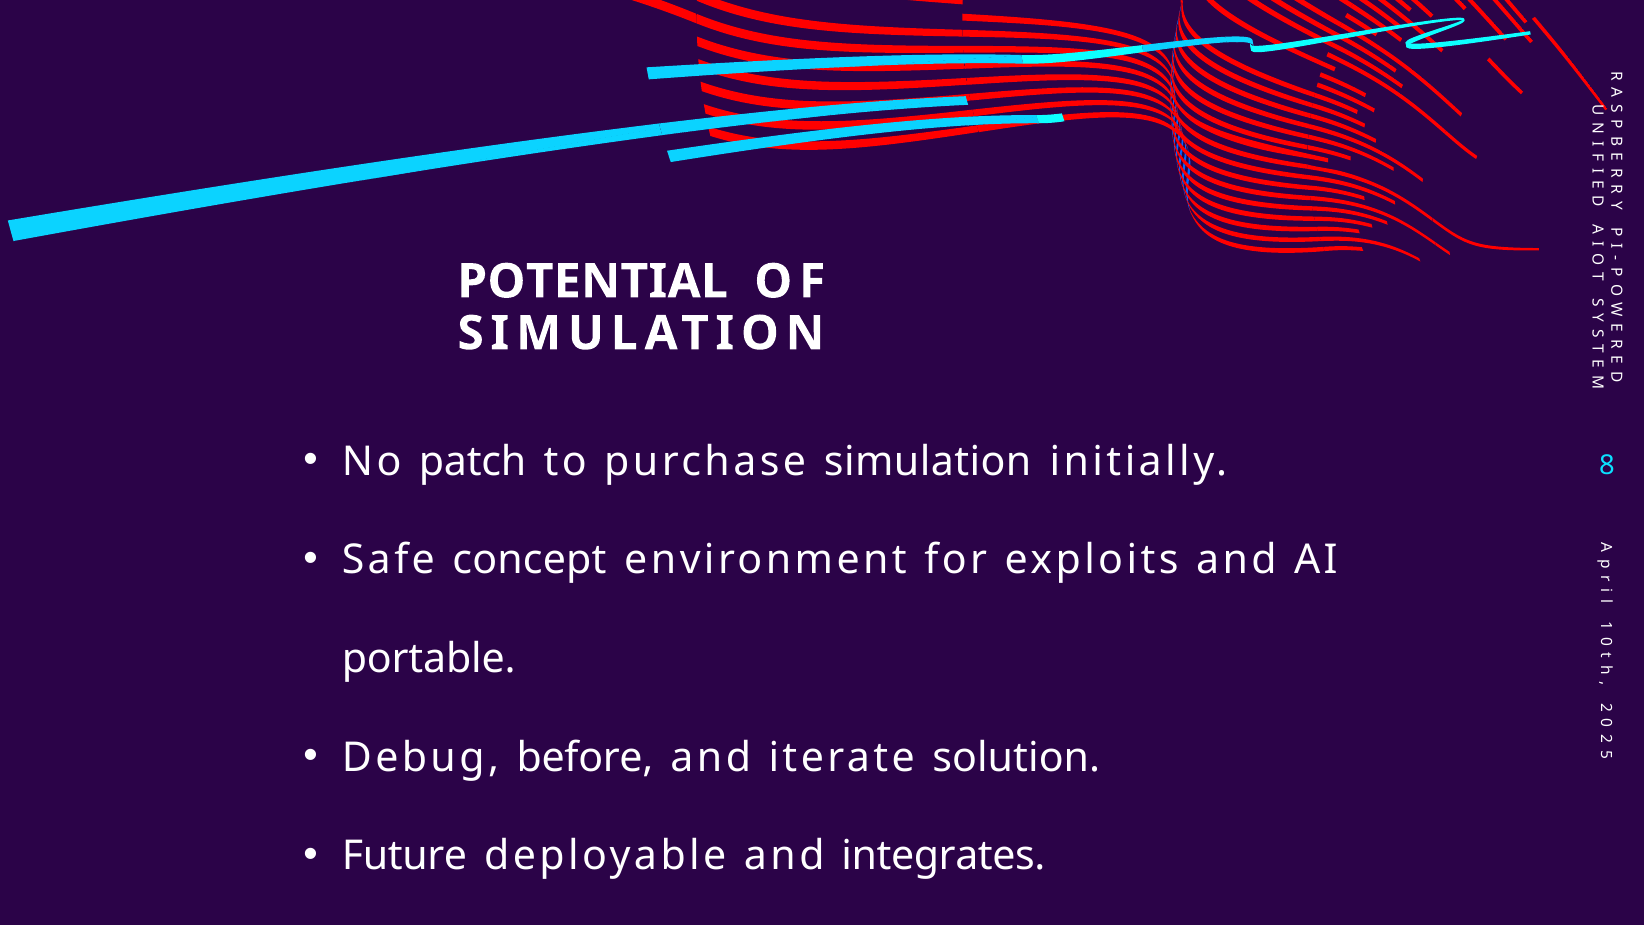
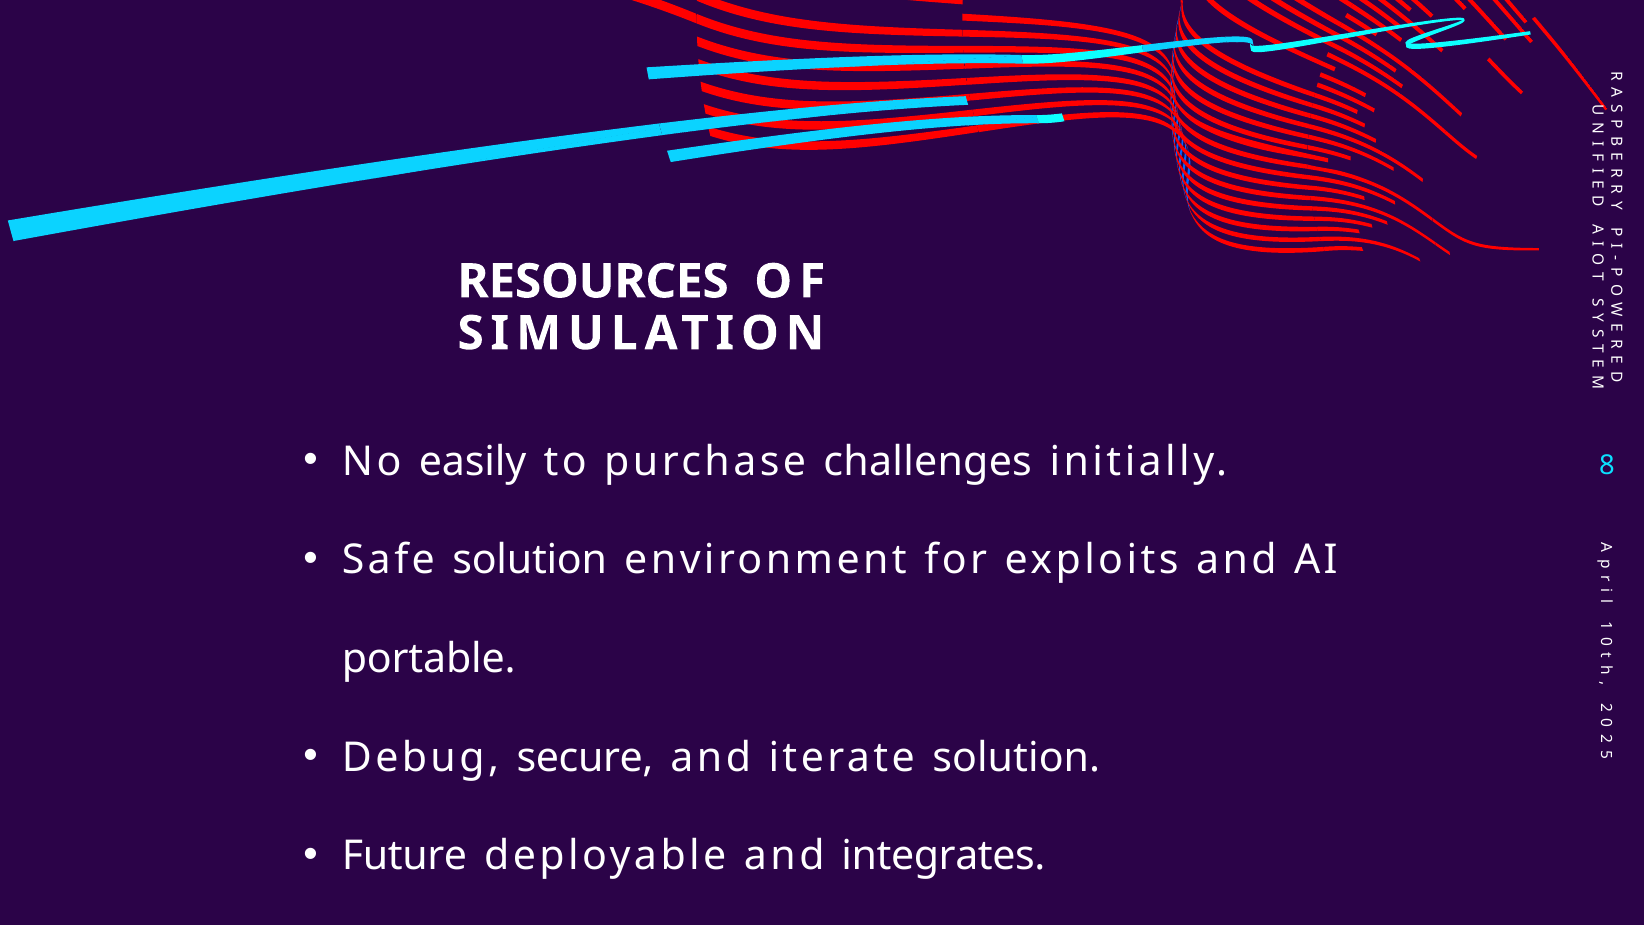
POTENTIAL: POTENTIAL -> RESOURCES
patch: patch -> easily
purchase simulation: simulation -> challenges
Safe concept: concept -> solution
before: before -> secure
